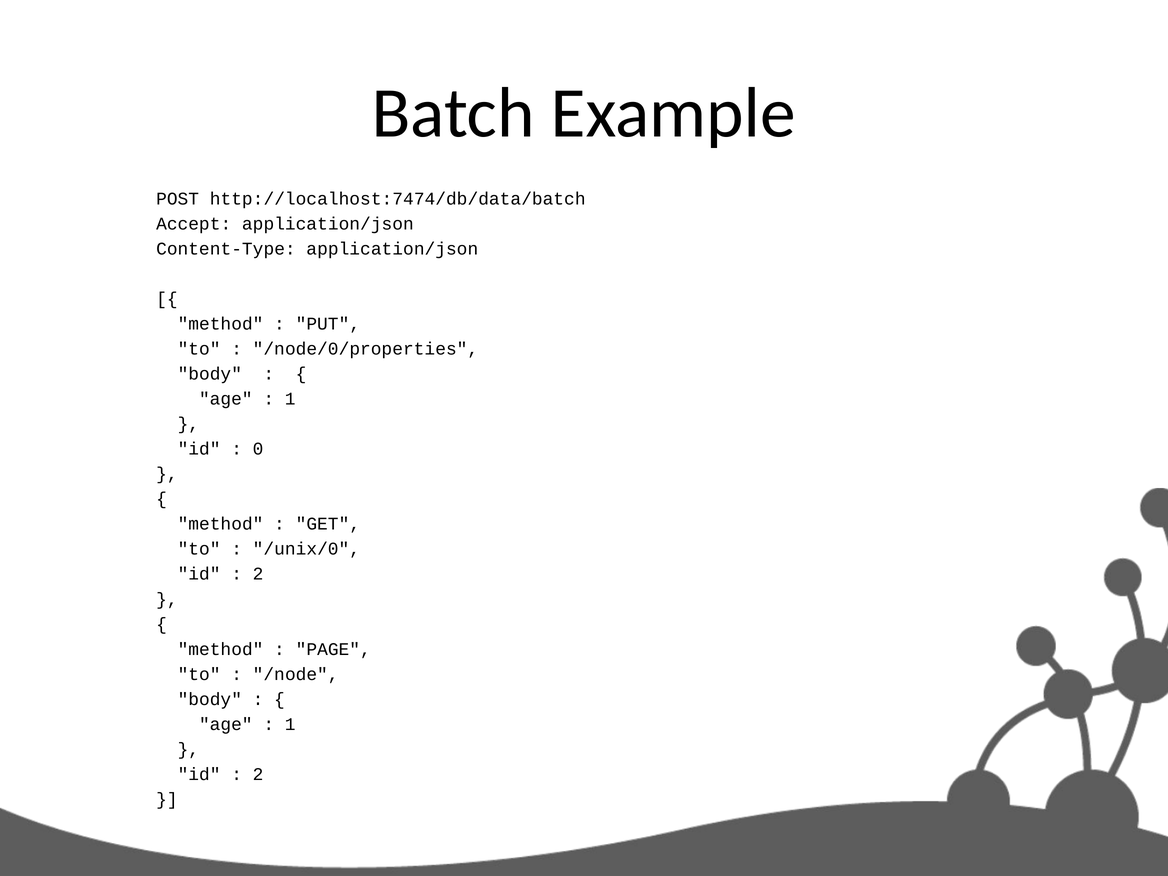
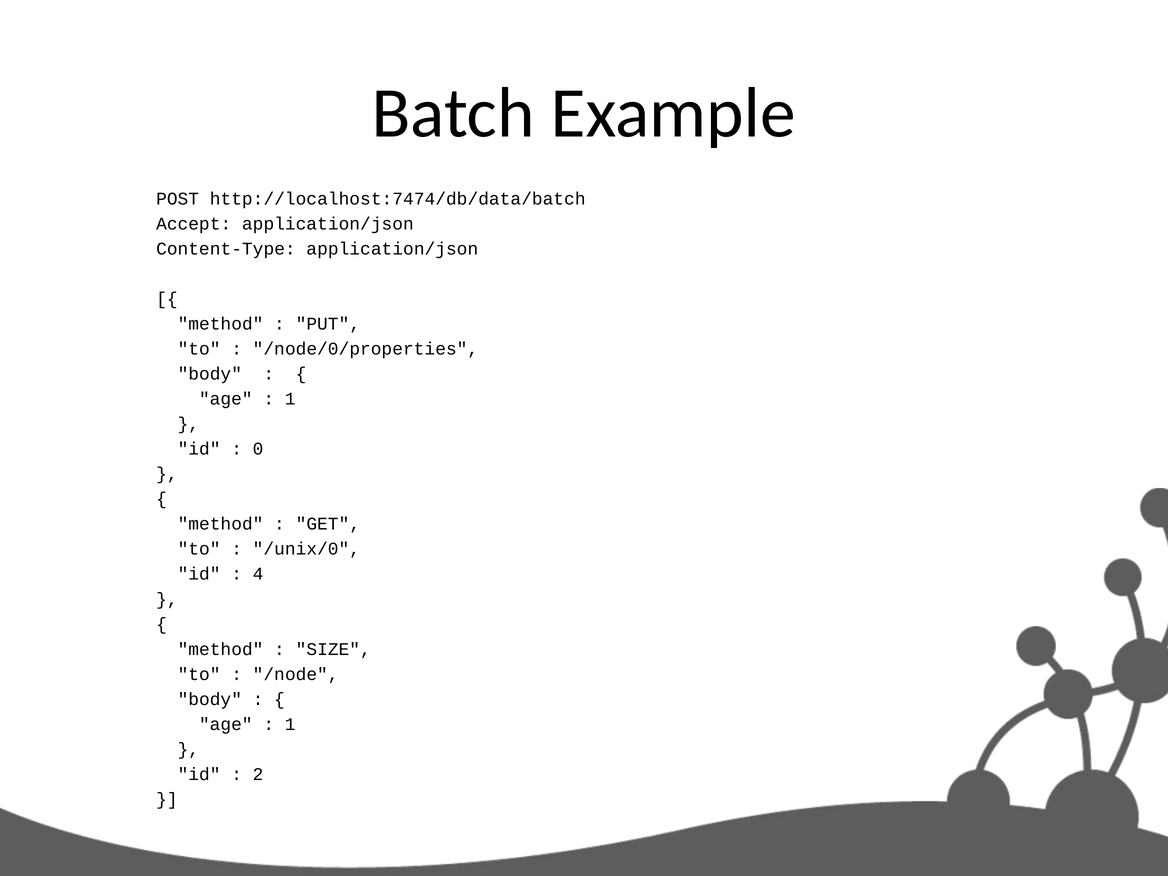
2 at (258, 574): 2 -> 4
PAGE: PAGE -> SIZE
